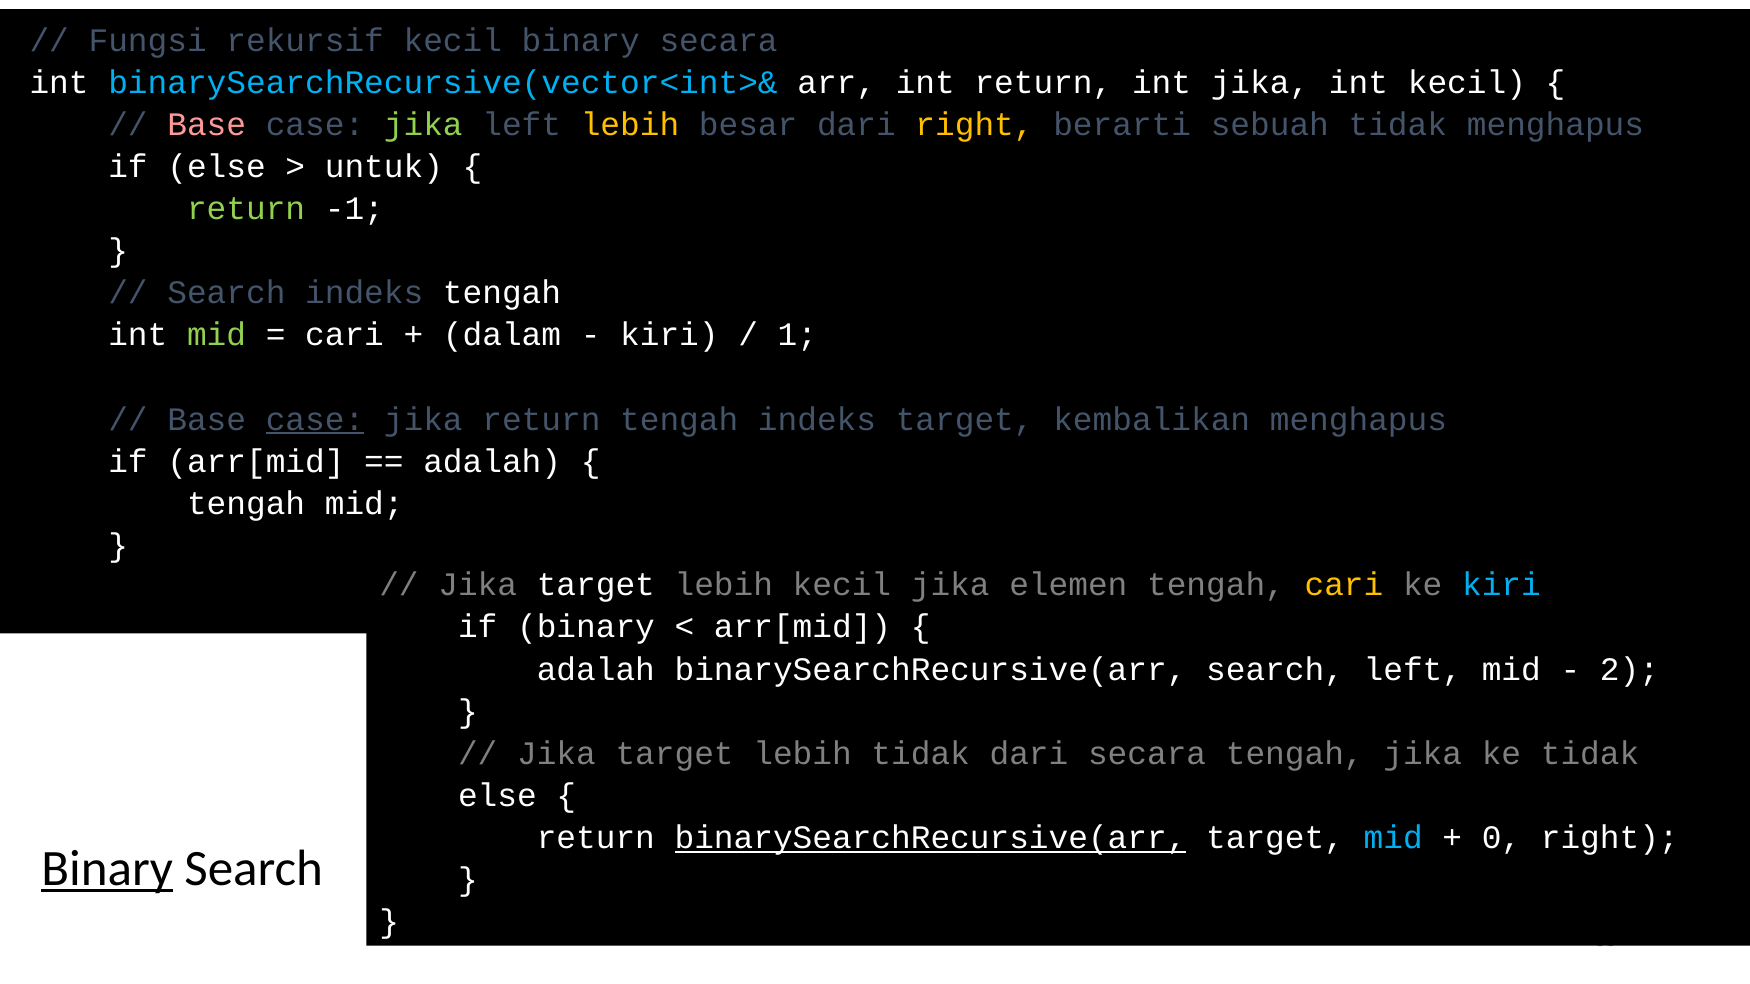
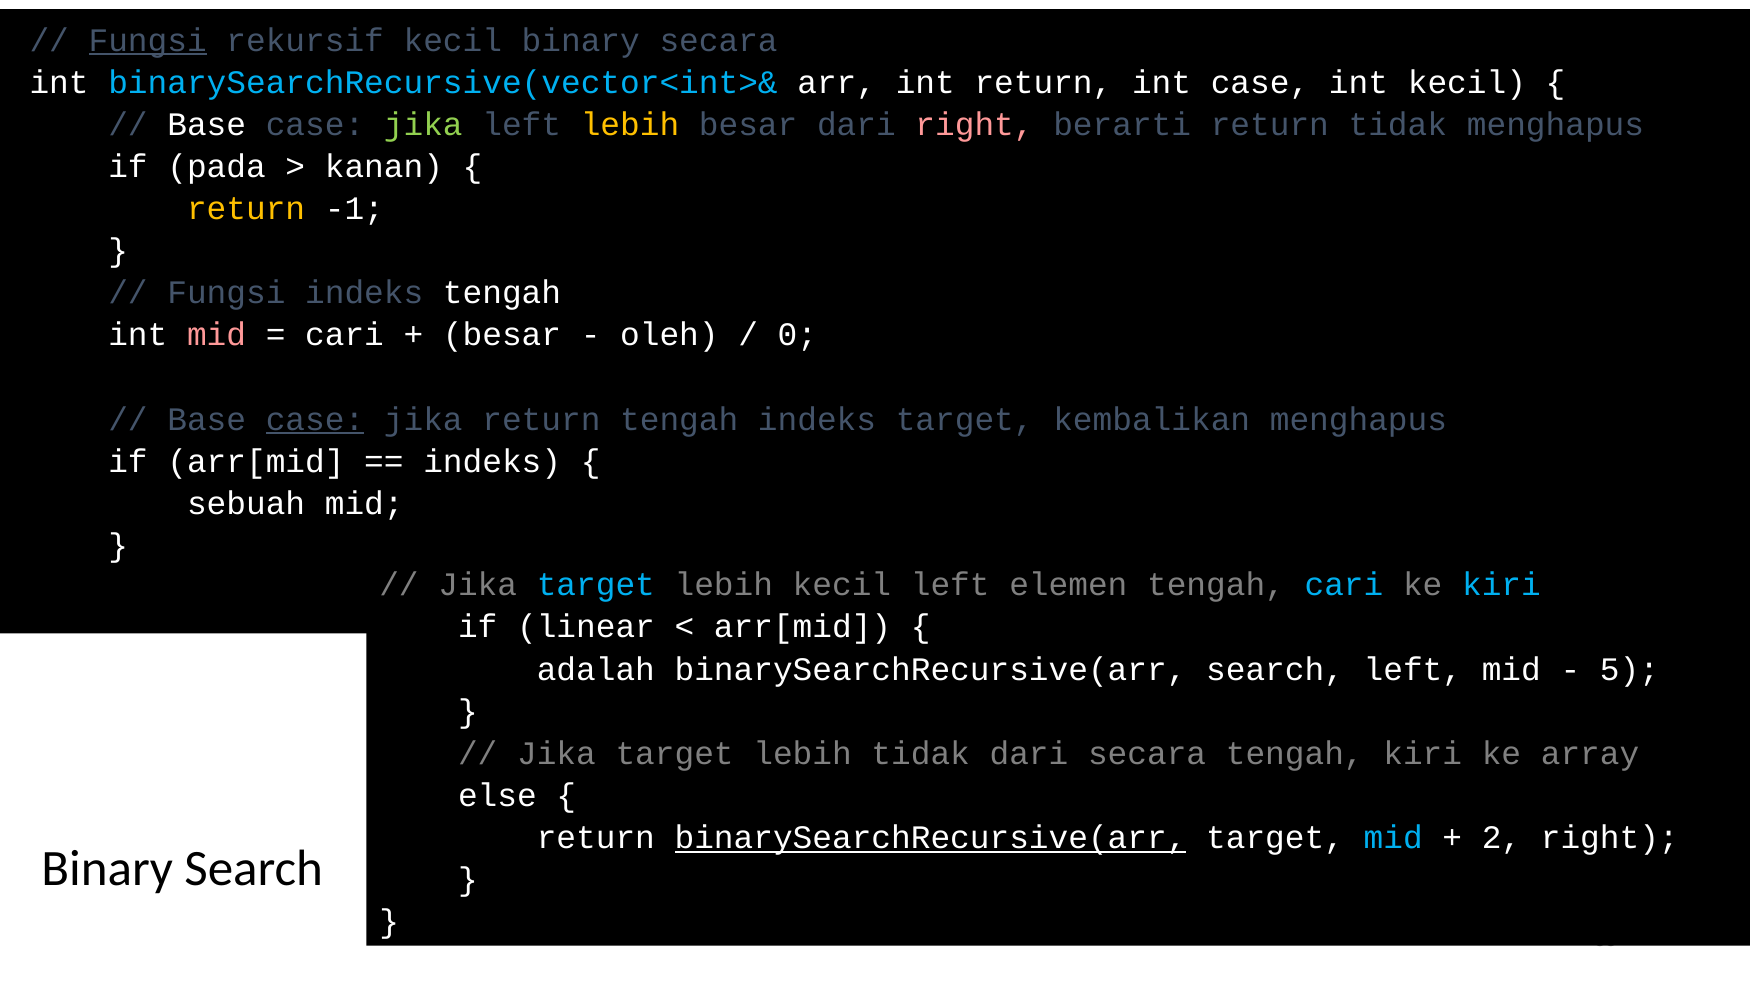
Fungsi at (148, 40) underline: none -> present
int jika: jika -> case
Base at (207, 125) colour: pink -> white
right at (975, 125) colour: yellow -> pink
berarti sebuah: sebuah -> return
if else: else -> pada
untuk: untuk -> kanan
return at (246, 209) colour: light green -> yellow
Search at (226, 293): Search -> Fungsi
mid at (217, 335) colour: light green -> pink
dalam at (502, 335): dalam -> besar
kiri at (669, 335): kiri -> oleh
1: 1 -> 0
adalah at (492, 462): adalah -> indeks
tengah at (246, 504): tengah -> sebuah
target at (596, 585) colour: white -> light blue
kecil jika: jika -> left
cari at (1344, 585) colour: yellow -> light blue
if binary: binary -> linear
2: 2 -> 5
tengah jika: jika -> kiri
ke tidak: tidak -> array
0: 0 -> 2
Binary at (107, 869) underline: present -> none
